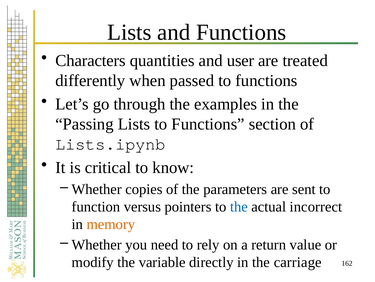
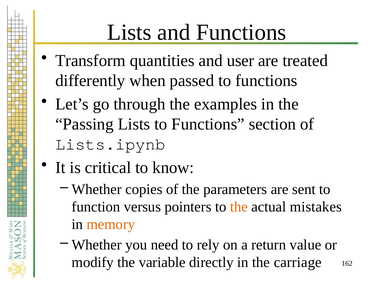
Characters: Characters -> Transform
the at (239, 206) colour: blue -> orange
incorrect: incorrect -> mistakes
